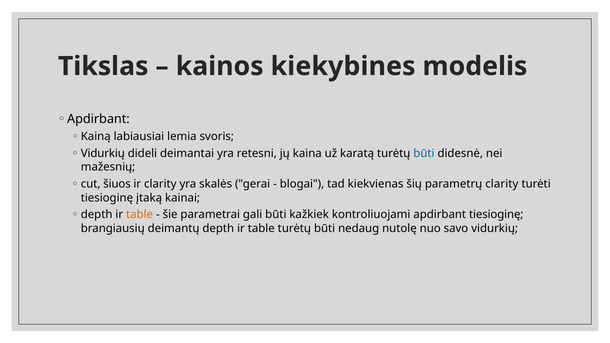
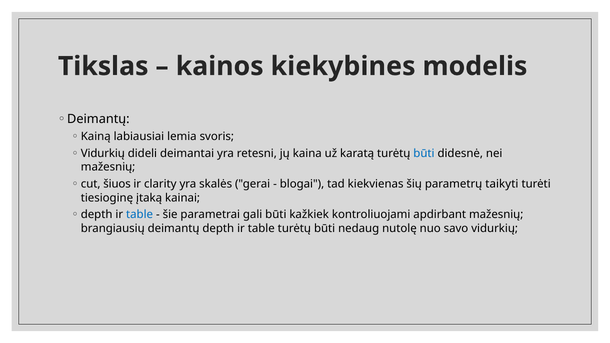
Apdirbant at (98, 119): Apdirbant -> Deimantų
parametrų clarity: clarity -> taikyti
table at (140, 215) colour: orange -> blue
apdirbant tiesioginę: tiesioginę -> mažesnių
